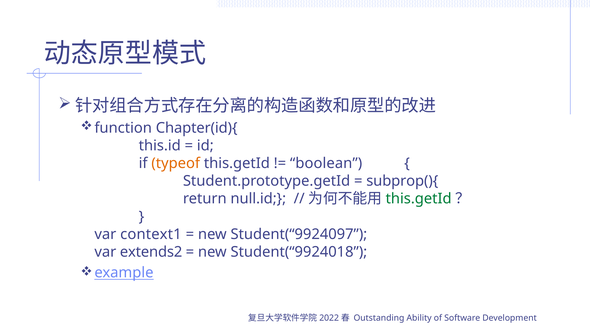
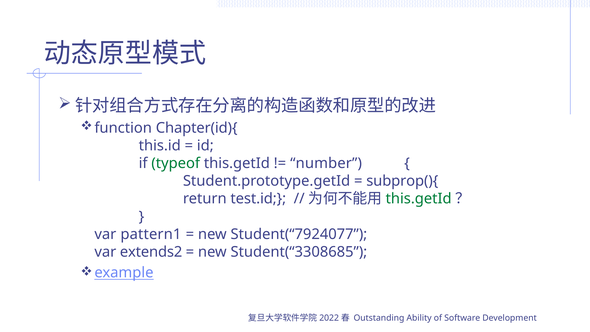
typeof colour: orange -> green
boolean: boolean -> number
null.id: null.id -> test.id
context1: context1 -> pattern1
Student(“9924097: Student(“9924097 -> Student(“7924077
Student(“9924018: Student(“9924018 -> Student(“3308685
